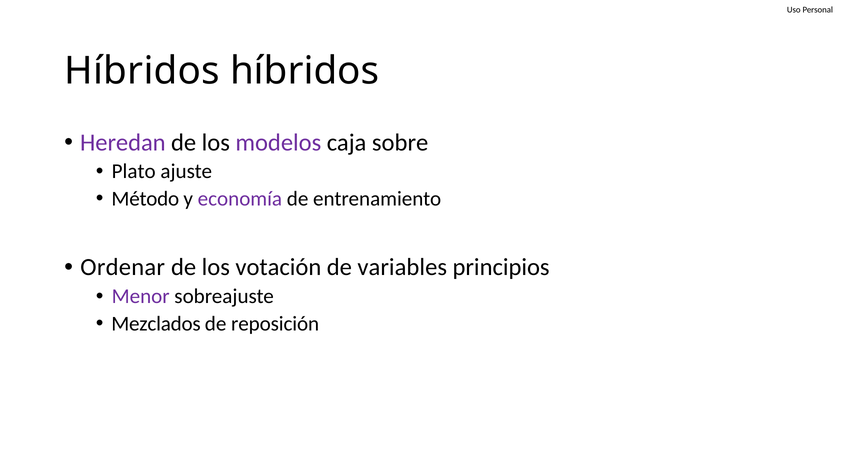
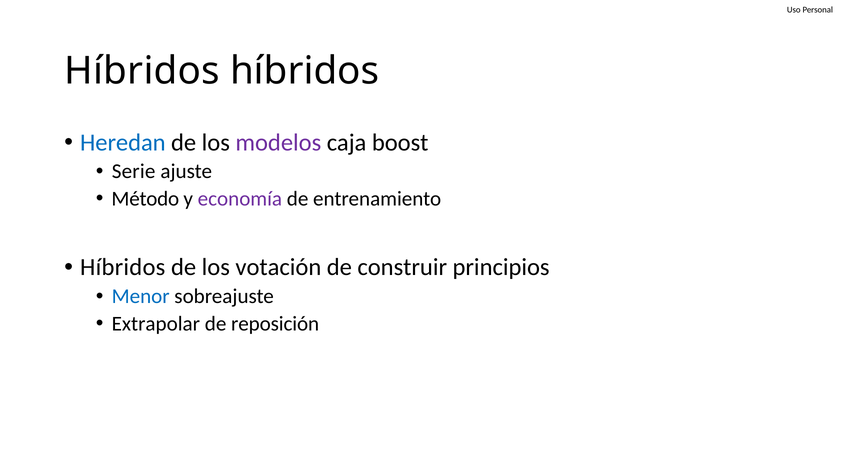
Heredan colour: purple -> blue
sobre: sobre -> boost
Plato: Plato -> Serie
Ordenar at (123, 267): Ordenar -> Híbridos
variables: variables -> construir
Menor colour: purple -> blue
Mezclados: Mezclados -> Extrapolar
